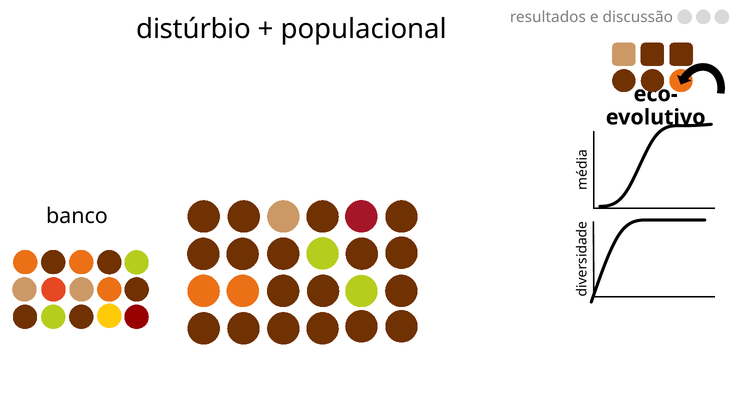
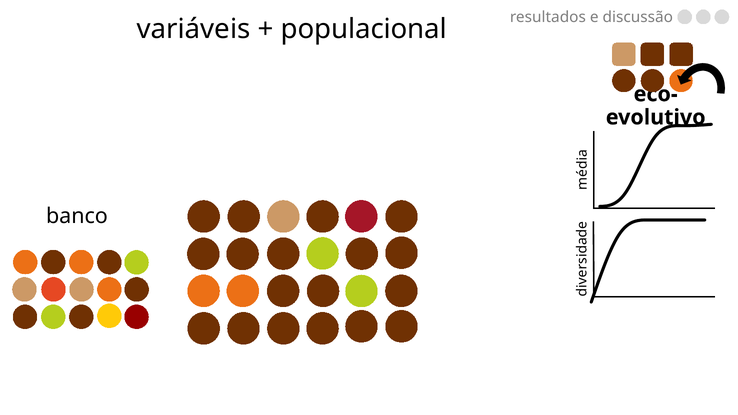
distúrbio: distúrbio -> variáveis
